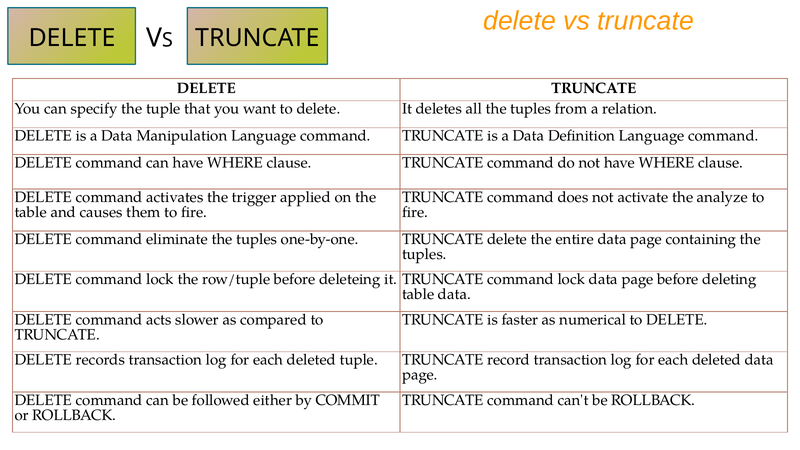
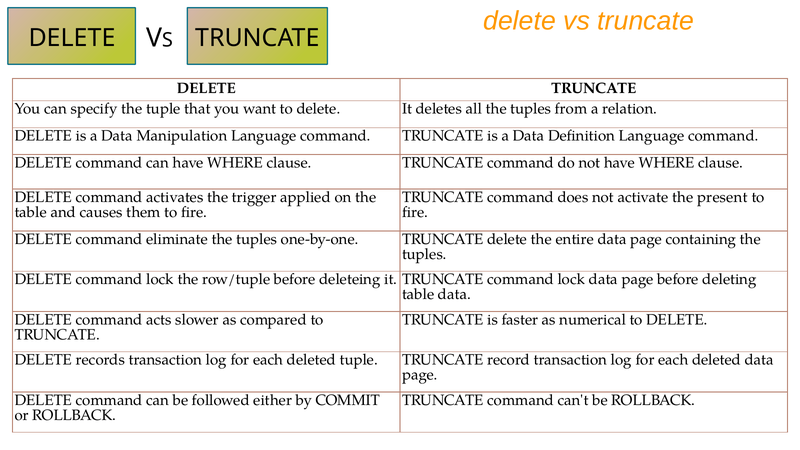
analyze: analyze -> present
